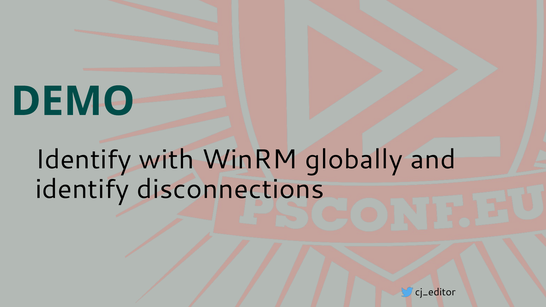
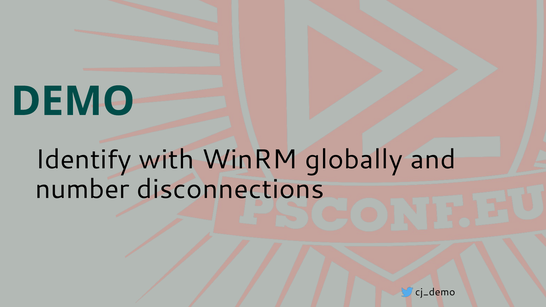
identify at (82, 189): identify -> number
cj_editor: cj_editor -> cj_demo
